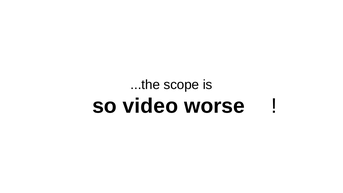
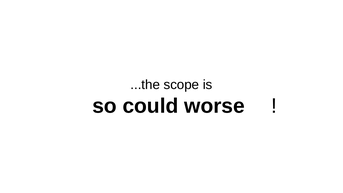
video: video -> could
